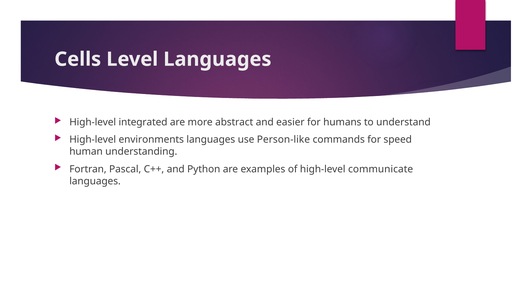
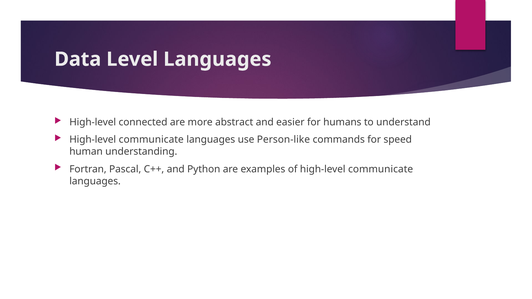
Cells: Cells -> Data
integrated: integrated -> connected
environments at (151, 140): environments -> communicate
